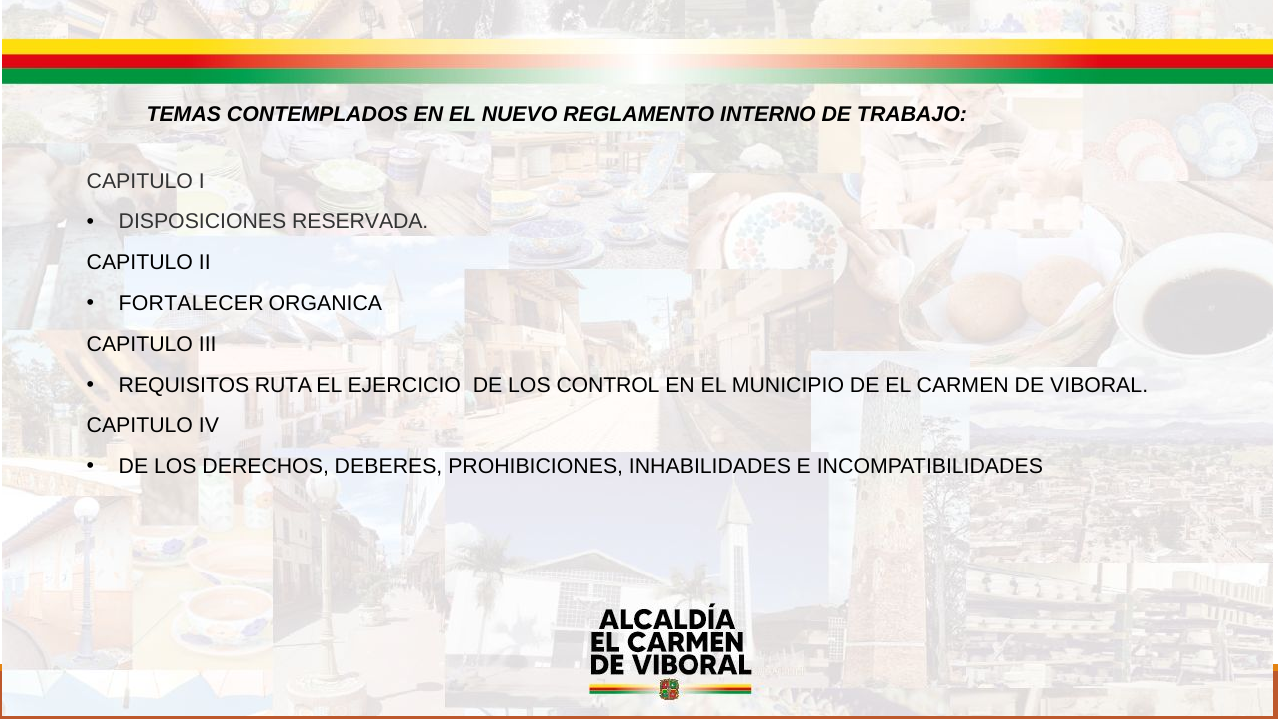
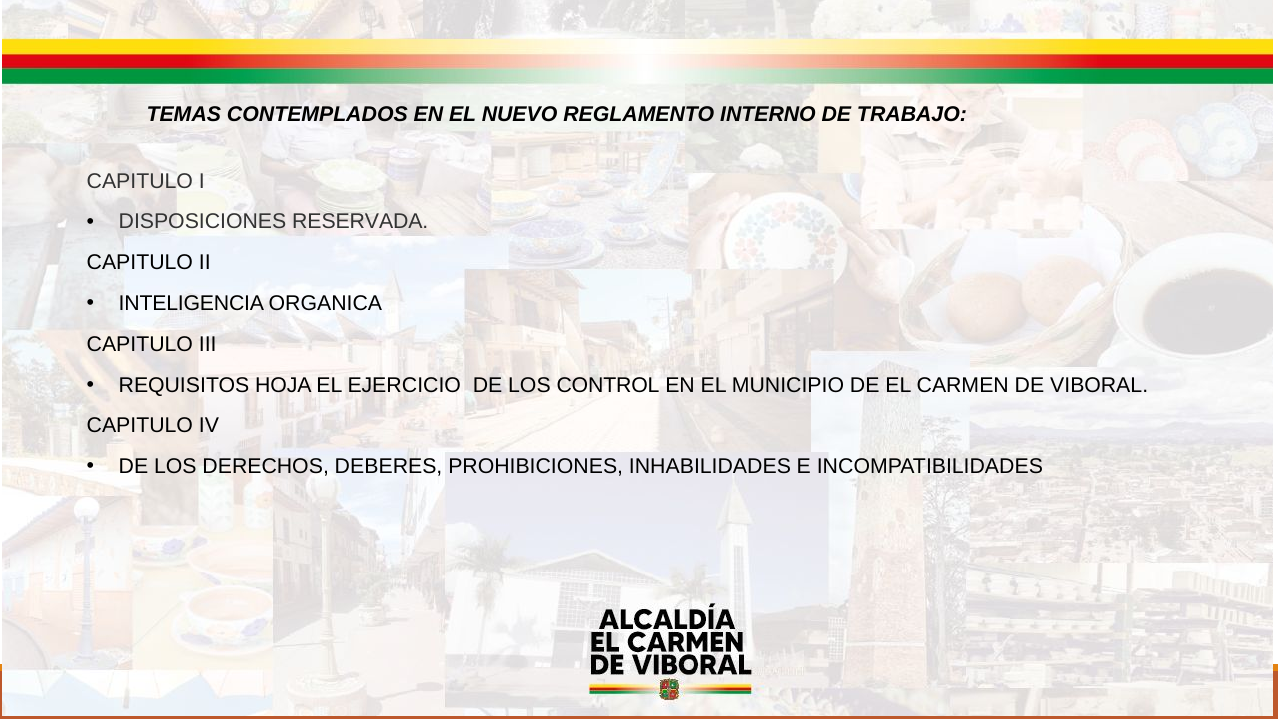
FORTALECER: FORTALECER -> INTELIGENCIA
RUTA: RUTA -> HOJA
